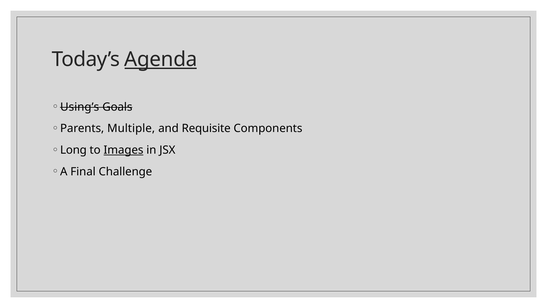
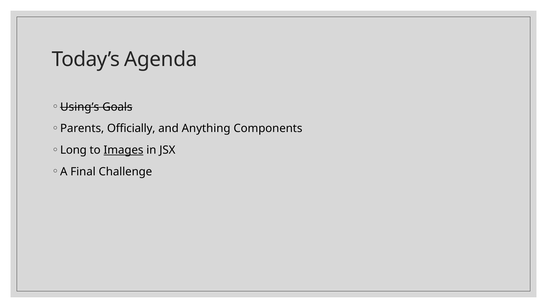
Agenda underline: present -> none
Multiple: Multiple -> Officially
Requisite: Requisite -> Anything
